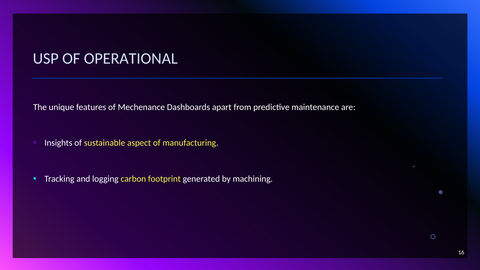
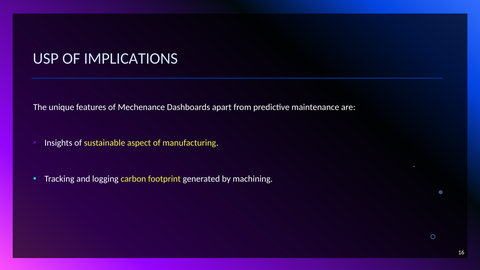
OPERATIONAL: OPERATIONAL -> IMPLICATIONS
